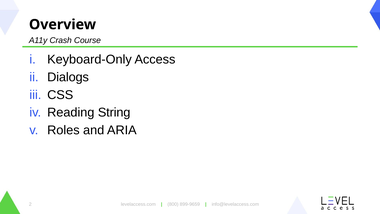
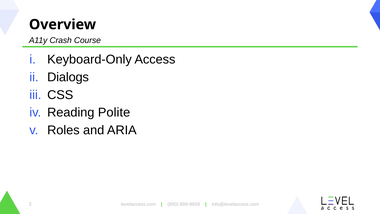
String: String -> Polite
